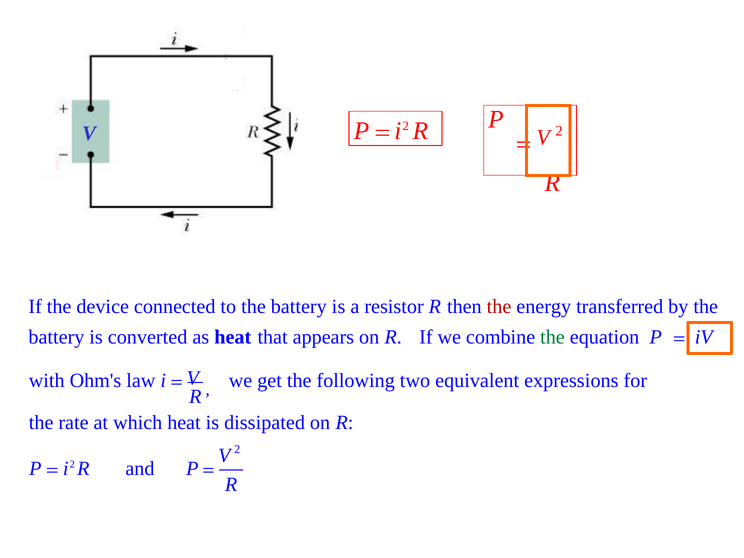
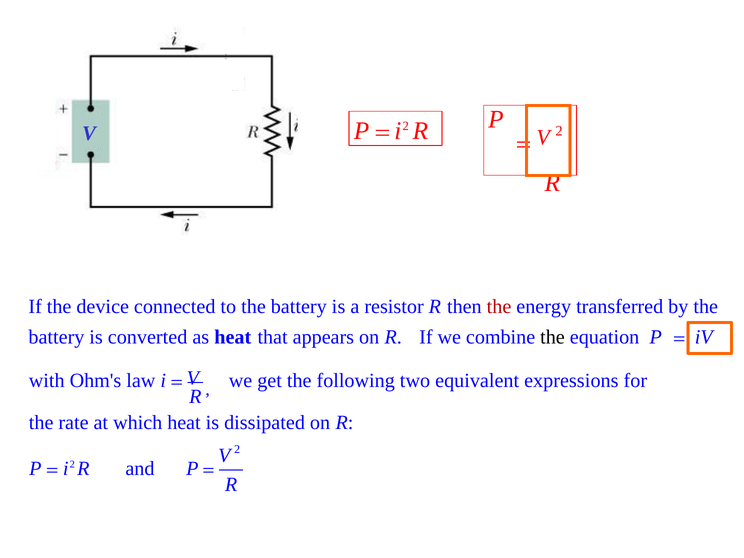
the at (552, 337) colour: green -> black
